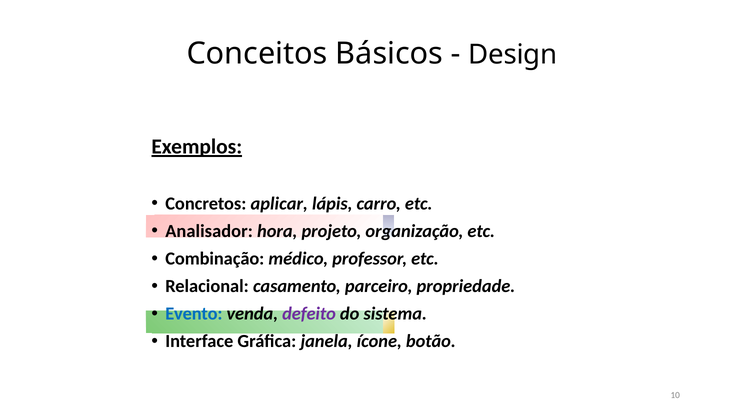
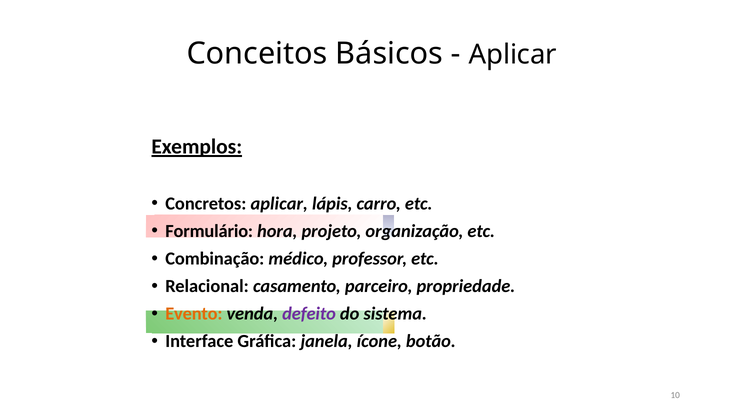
Design at (513, 54): Design -> Aplicar
Analisador: Analisador -> Formulário
Evento colour: blue -> orange
